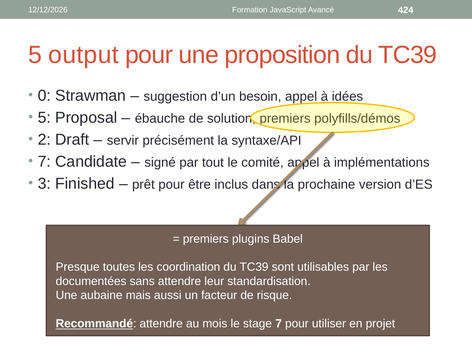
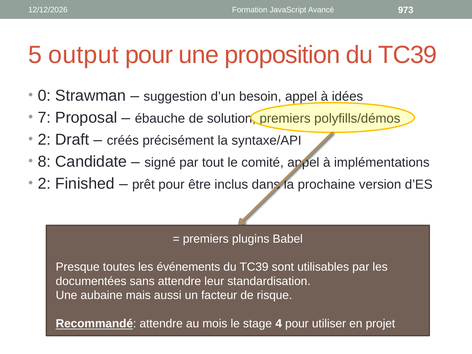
424: 424 -> 973
5 at (44, 118): 5 -> 7
servir: servir -> créés
7 at (44, 162): 7 -> 8
3 at (44, 184): 3 -> 2
coordination: coordination -> événements
stage 7: 7 -> 4
